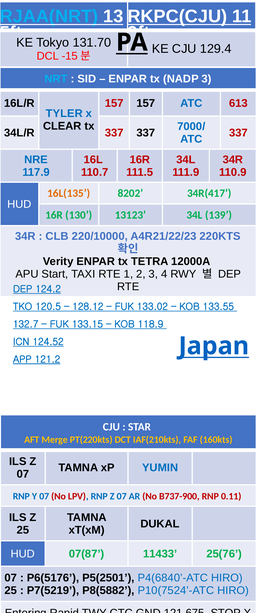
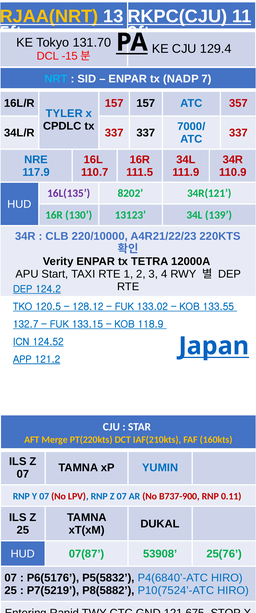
RJAA(NRT colour: light blue -> yellow
NADP 3: 3 -> 7
613: 613 -> 357
CLEAR: CLEAR -> CPDLC
16L(135 colour: orange -> purple
34R(417: 34R(417 -> 34R(121
11433: 11433 -> 53908
P5(2501: P5(2501 -> P5(5832
